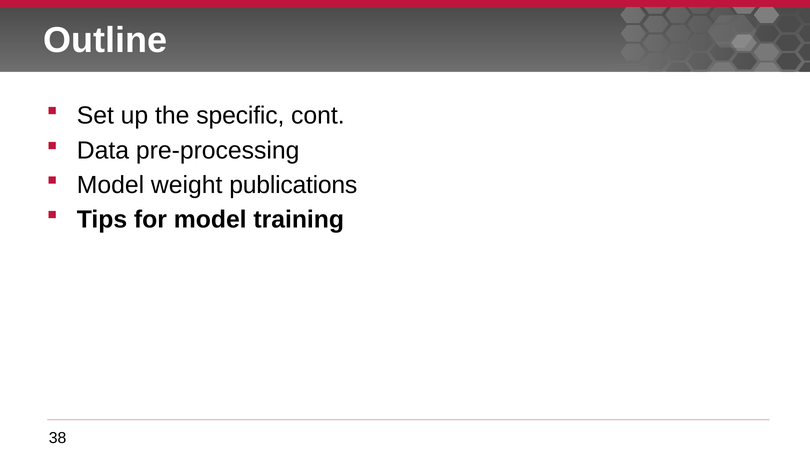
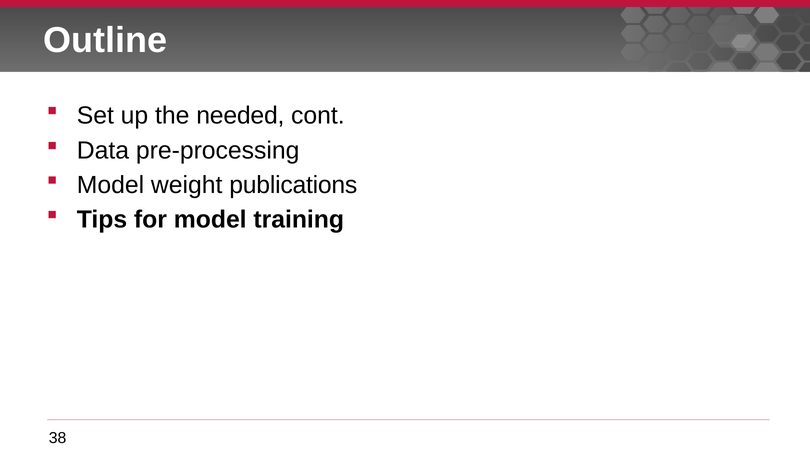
specific: specific -> needed
